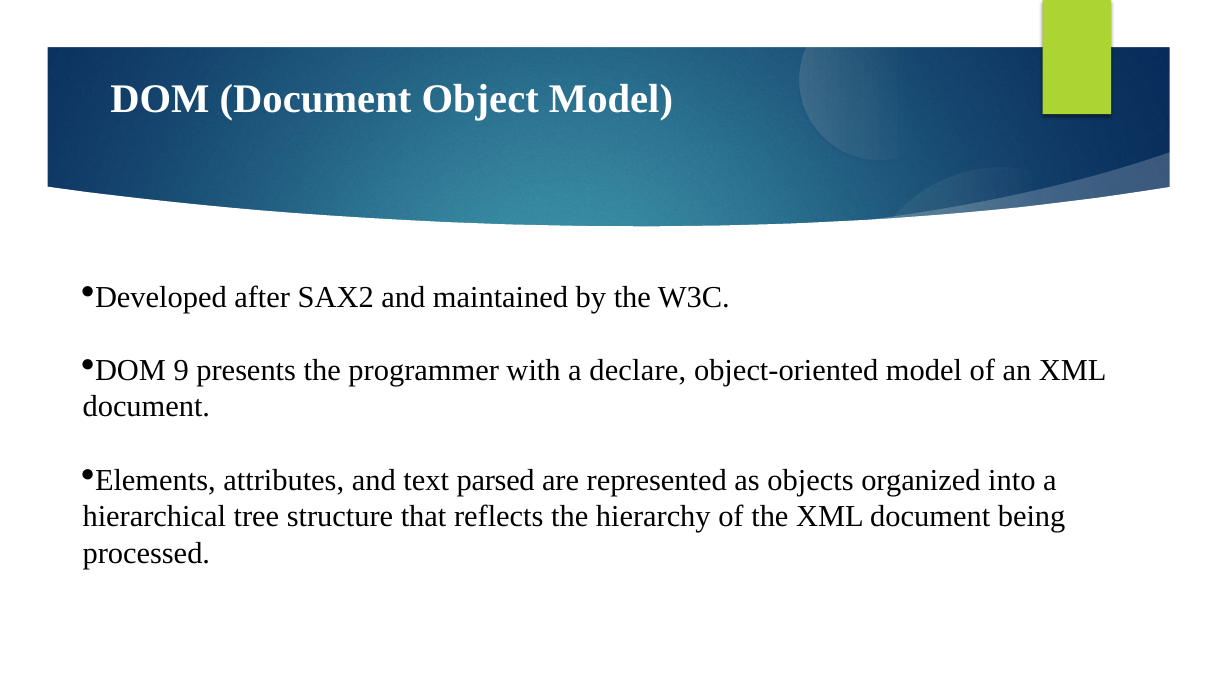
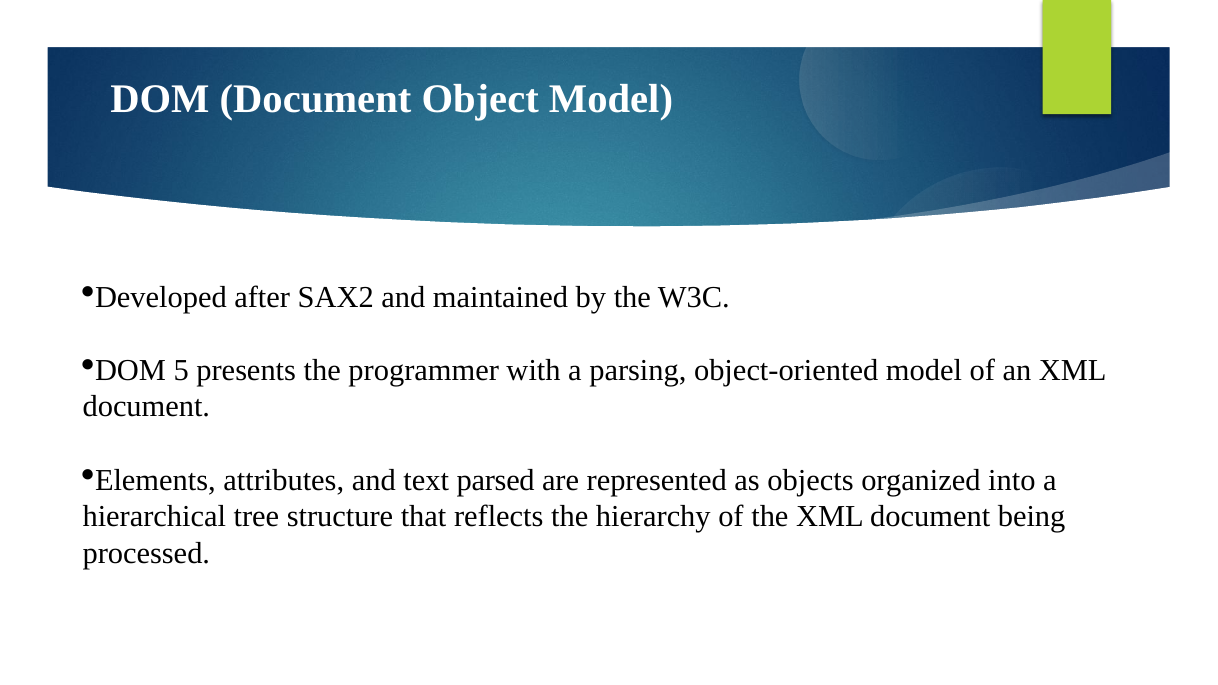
9: 9 -> 5
declare: declare -> parsing
